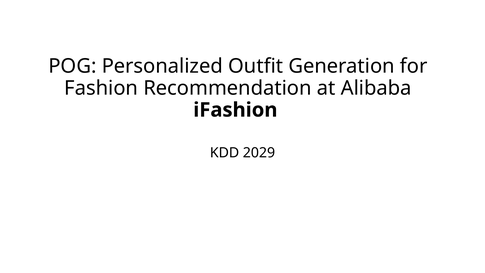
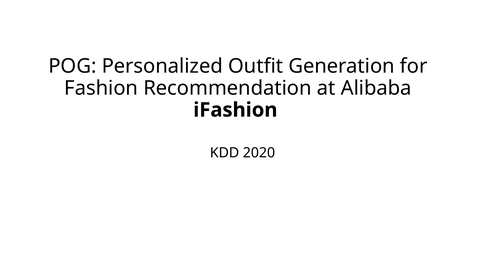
2029: 2029 -> 2020
